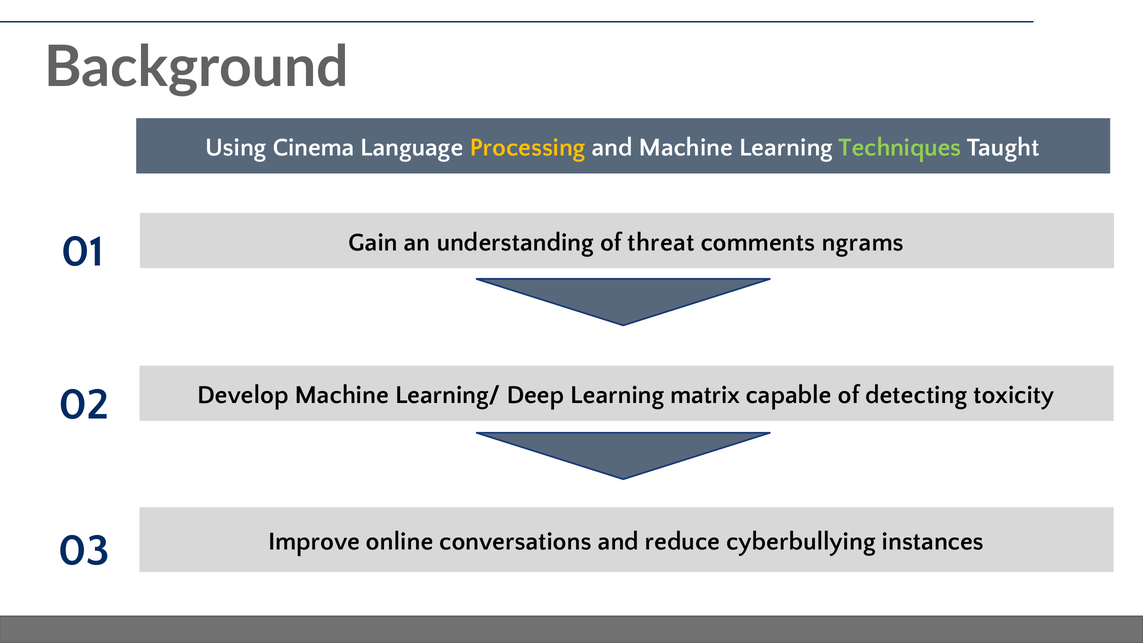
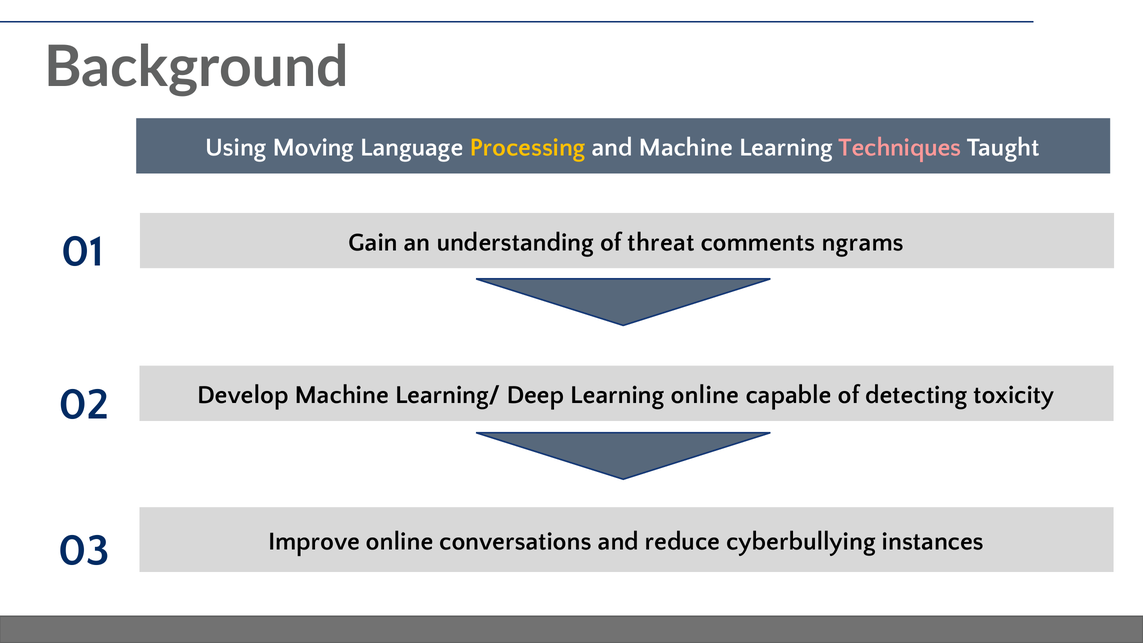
Cinema: Cinema -> Moving
Techniques colour: light green -> pink
Learning matrix: matrix -> online
